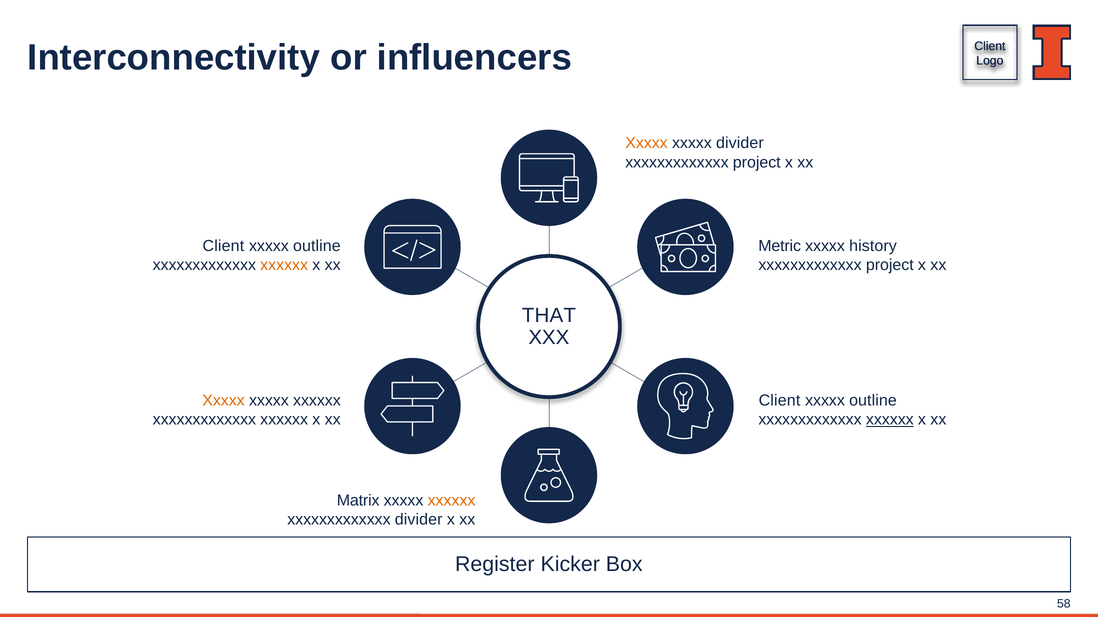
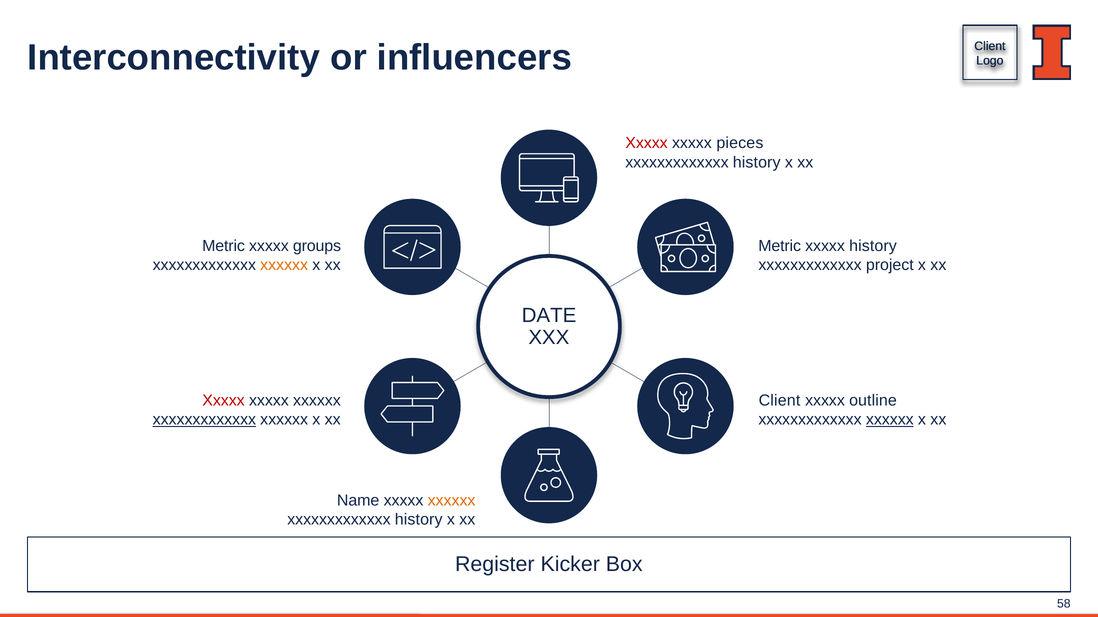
Xxxxx at (647, 143) colour: orange -> red
xxxxx divider: divider -> pieces
project at (757, 162): project -> history
Client at (223, 246): Client -> Metric
outline at (317, 246): outline -> groups
THAT: THAT -> DATE
Xxxxx at (224, 401) colour: orange -> red
xxxxxxxxxxxxx at (204, 420) underline: none -> present
Matrix: Matrix -> Name
divider at (419, 520): divider -> history
